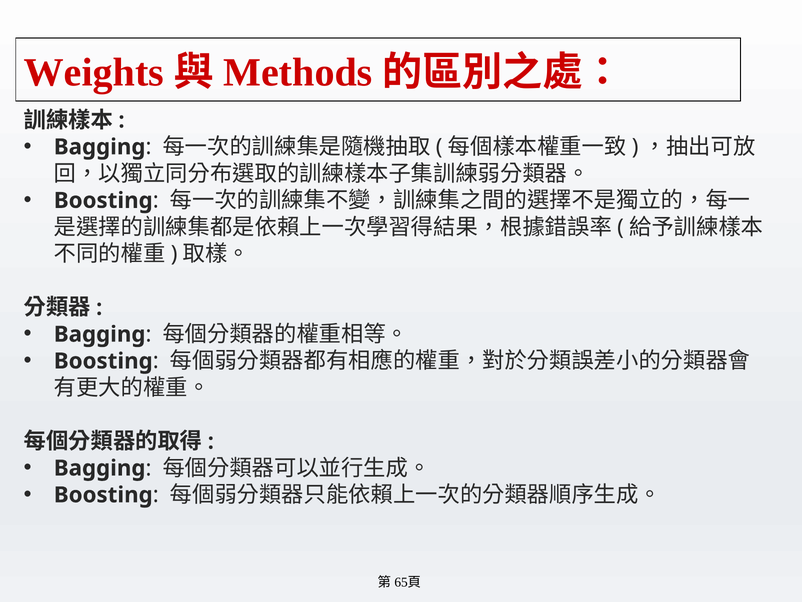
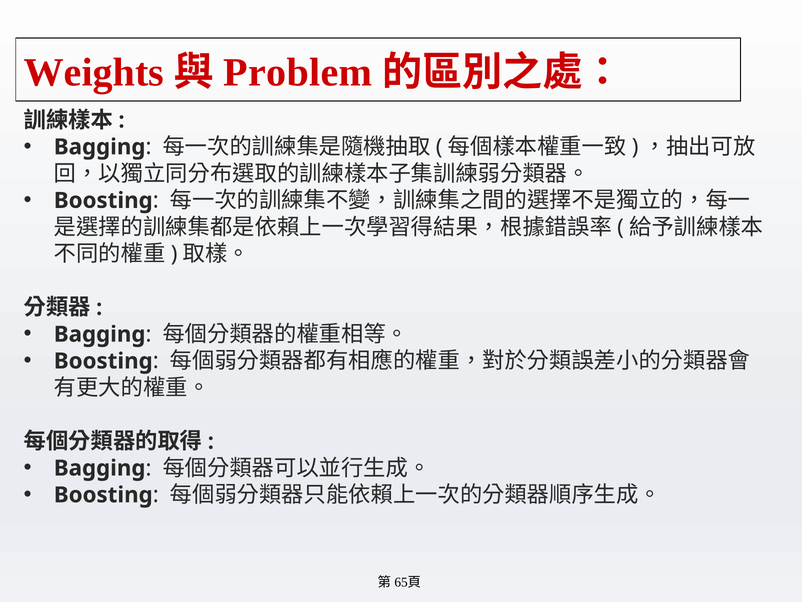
Methods: Methods -> Problem
